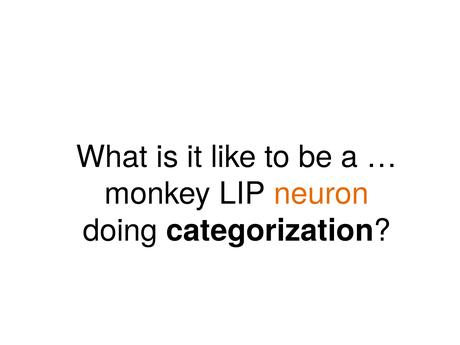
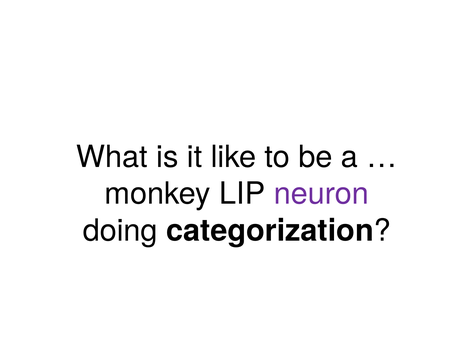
neuron colour: orange -> purple
